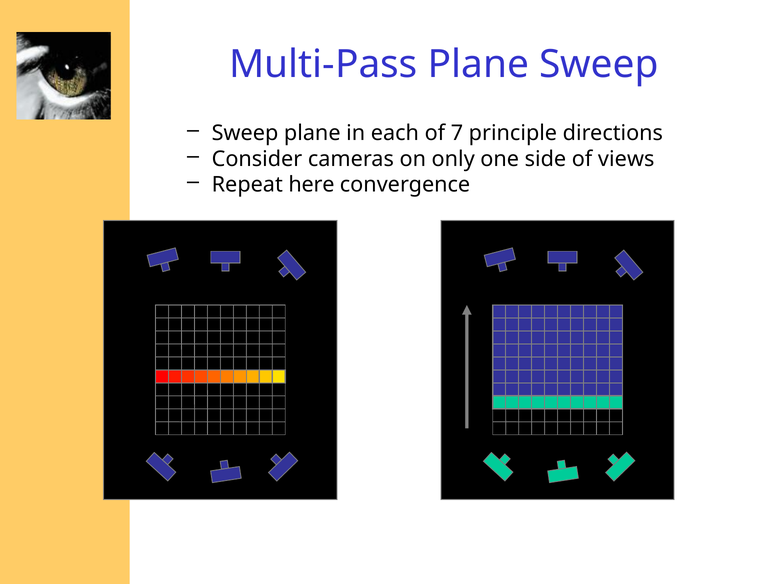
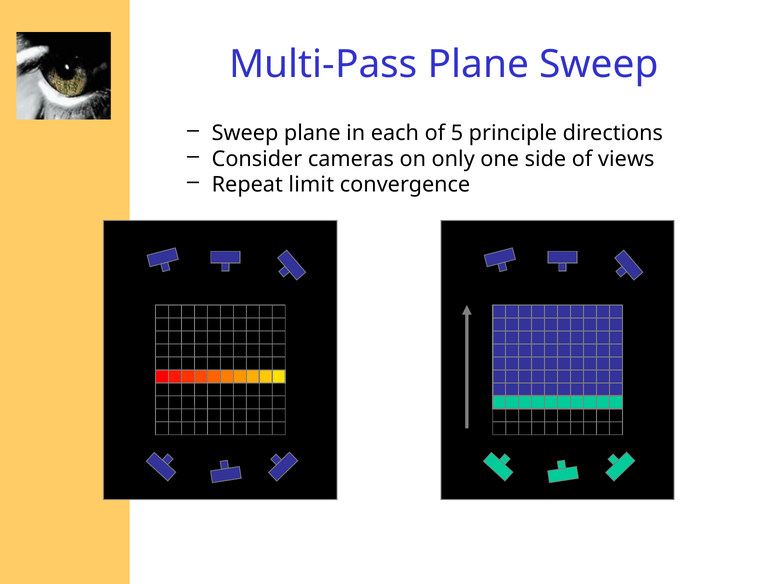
7: 7 -> 5
here: here -> limit
